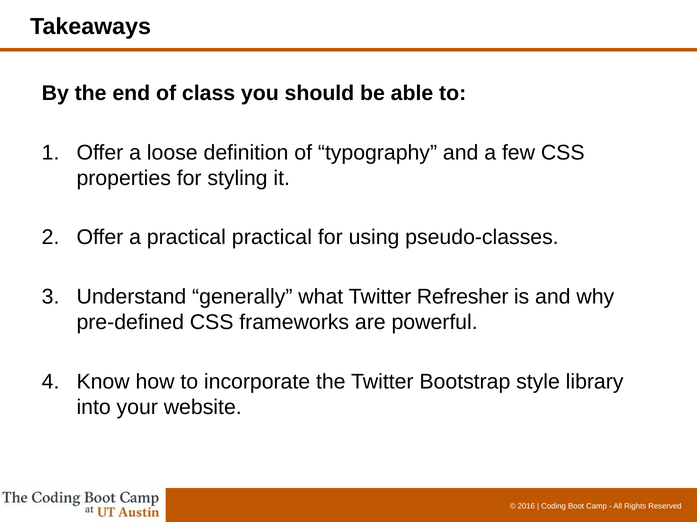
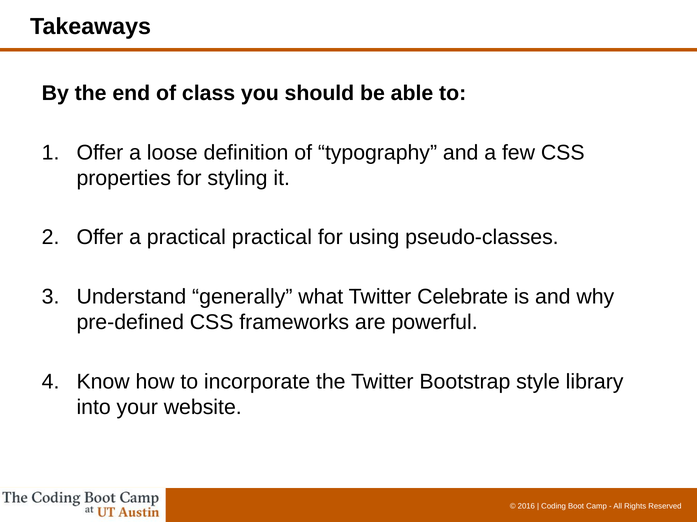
Refresher: Refresher -> Celebrate
